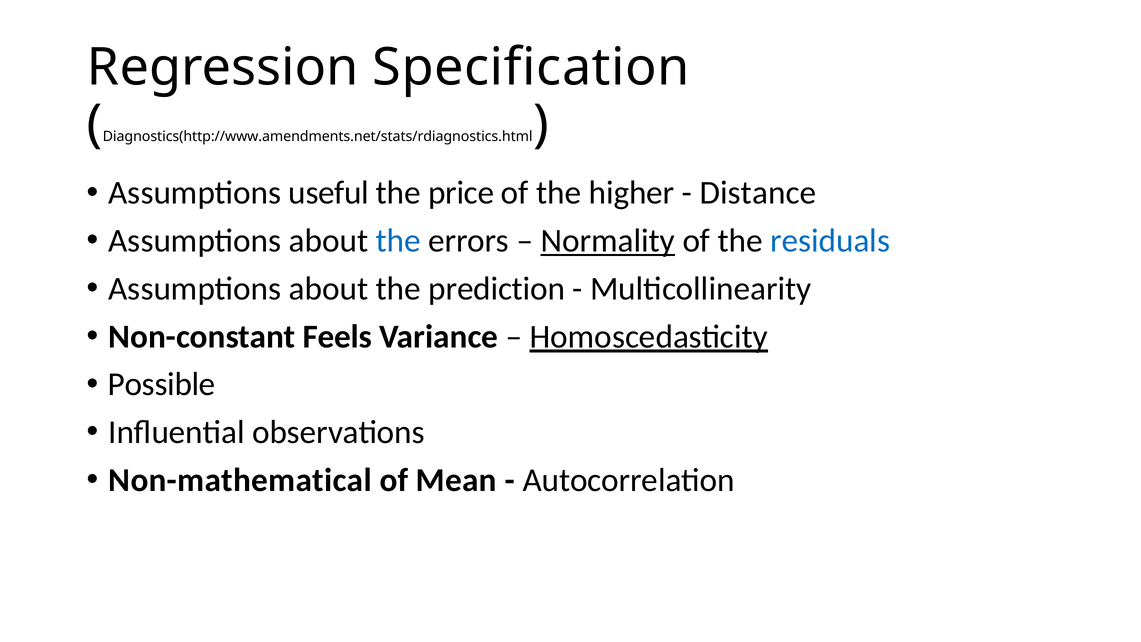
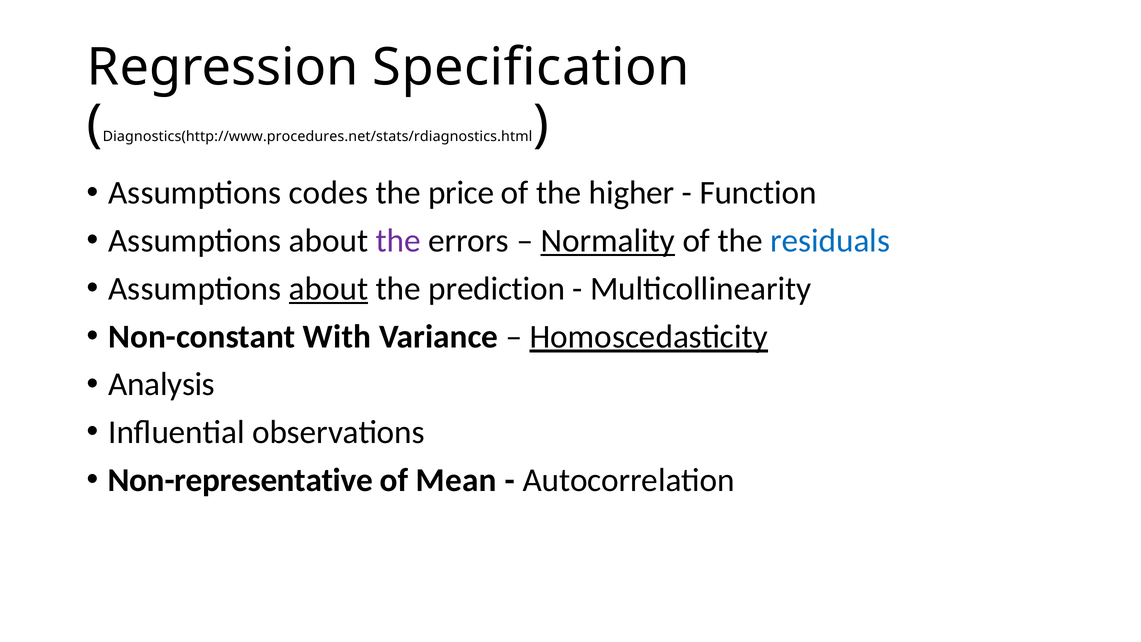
Diagnostics(http://www.amendments.net/stats/rdiagnostics.html: Diagnostics(http://www.amendments.net/stats/rdiagnostics.html -> Diagnostics(http://www.procedures.net/stats/rdiagnostics.html
useful: useful -> codes
Distance: Distance -> Function
the at (398, 241) colour: blue -> purple
about at (329, 289) underline: none -> present
Feels: Feels -> With
Possible: Possible -> Analysis
Non-mathematical: Non-mathematical -> Non-representative
